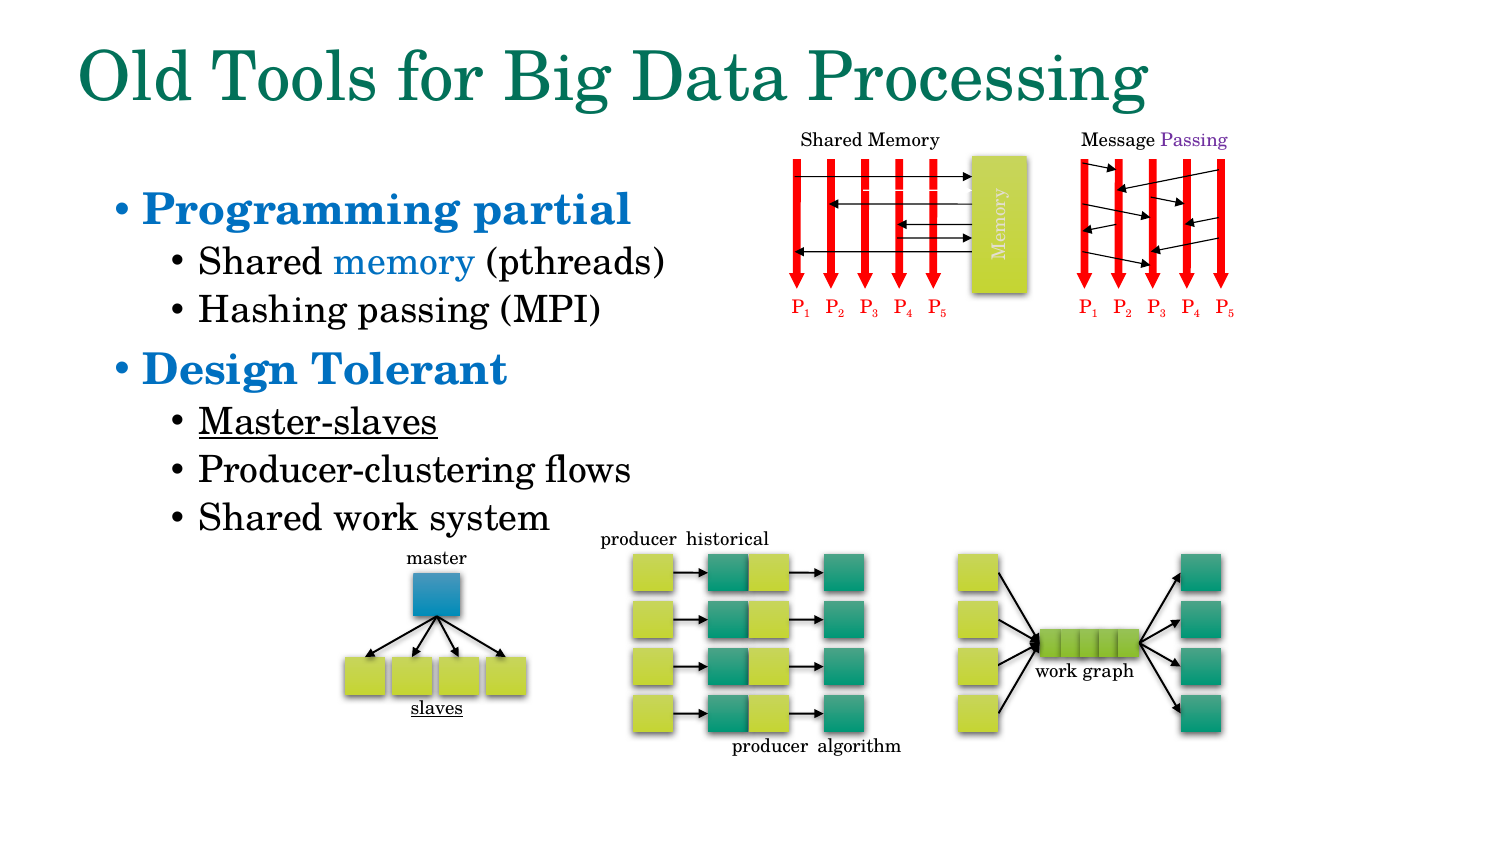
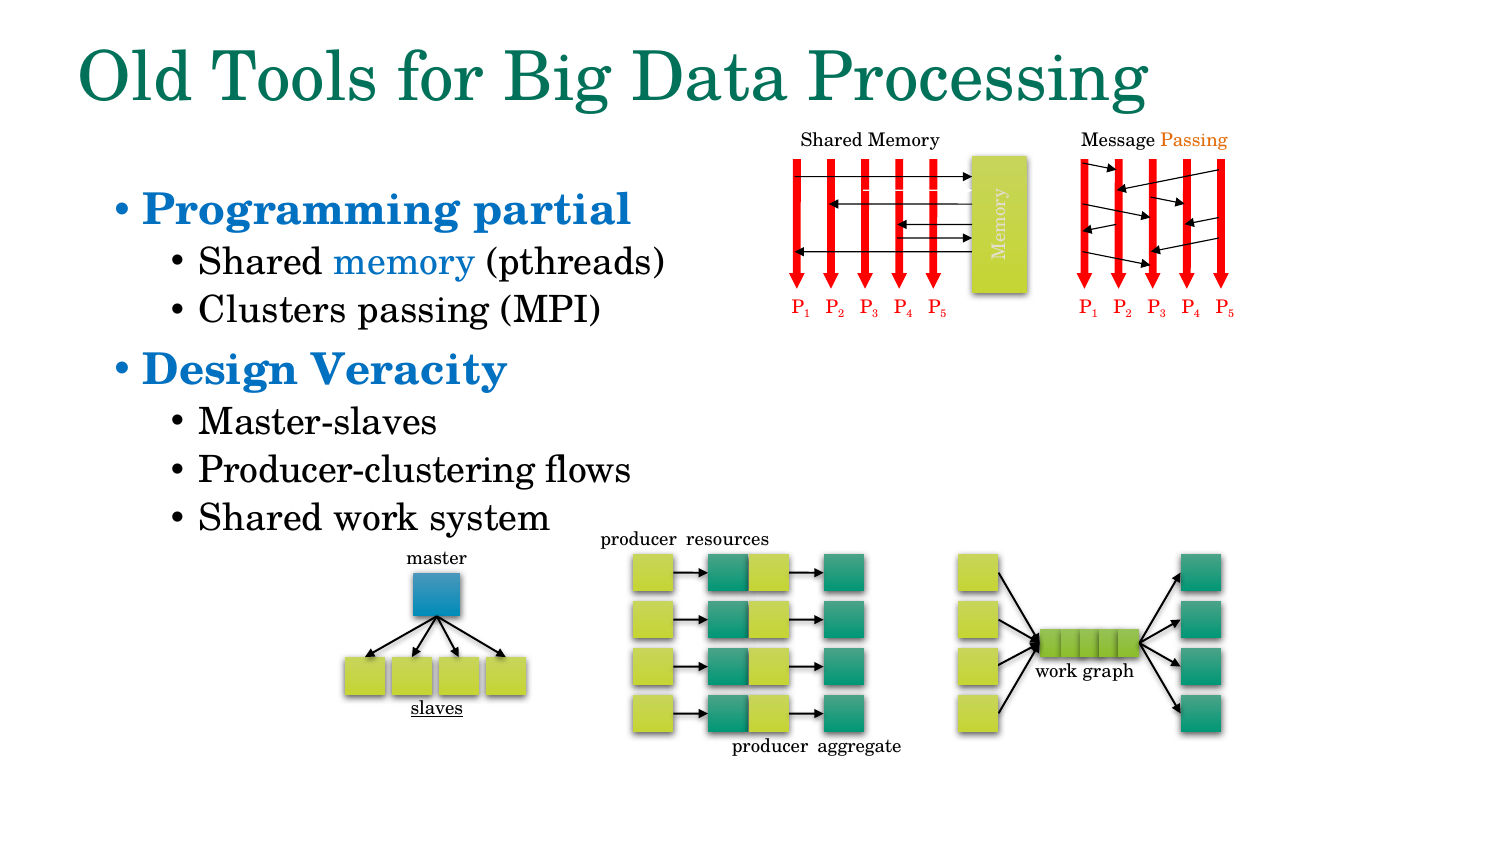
Passing at (1194, 140) colour: purple -> orange
Hashing: Hashing -> Clusters
Tolerant: Tolerant -> Veracity
Master-slaves underline: present -> none
historical: historical -> resources
algorithm: algorithm -> aggregate
